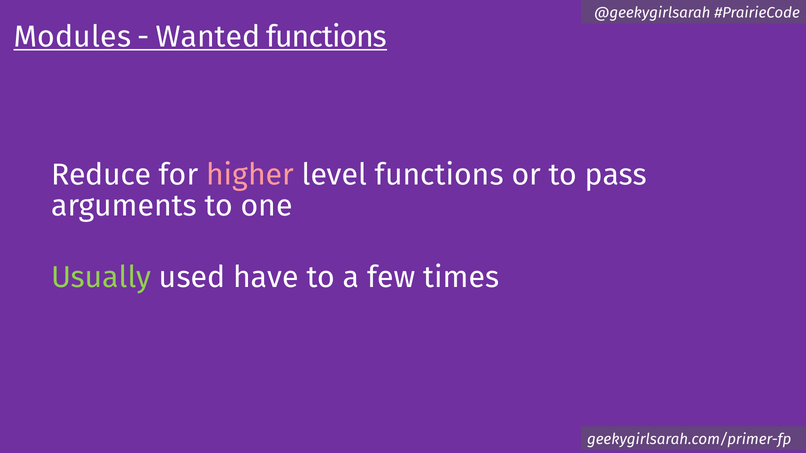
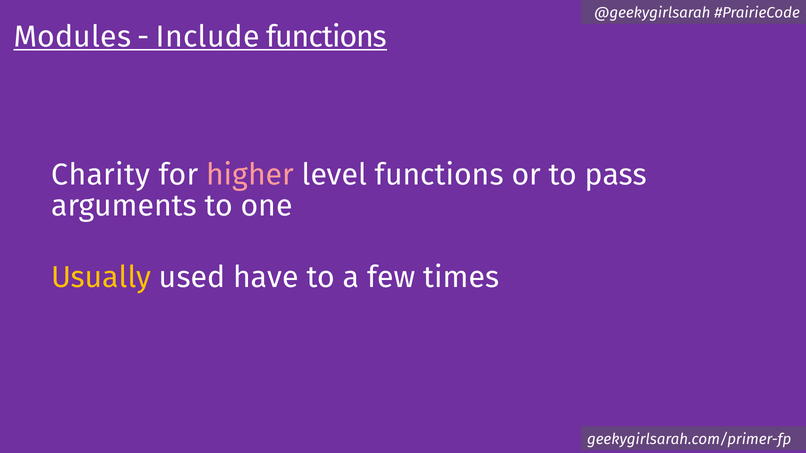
Wanted: Wanted -> Include
Reduce: Reduce -> Charity
Usually colour: light green -> yellow
